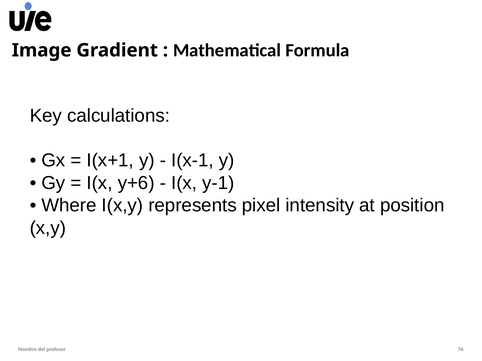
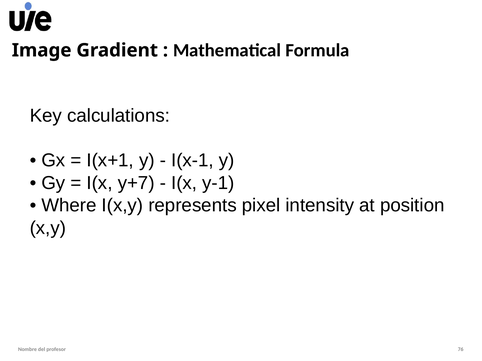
y+6: y+6 -> y+7
